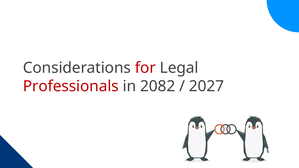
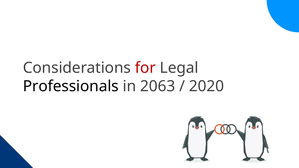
Professionals colour: red -> black
2082: 2082 -> 2063
2027: 2027 -> 2020
